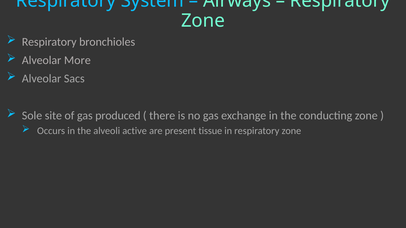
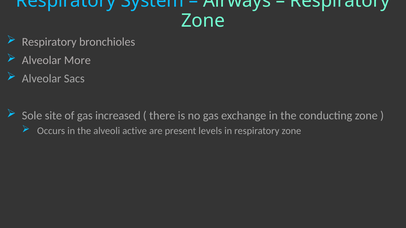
produced: produced -> increased
tissue: tissue -> levels
